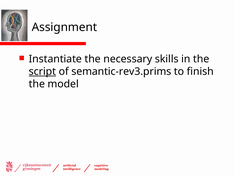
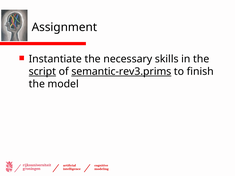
semantic-rev3.prims underline: none -> present
